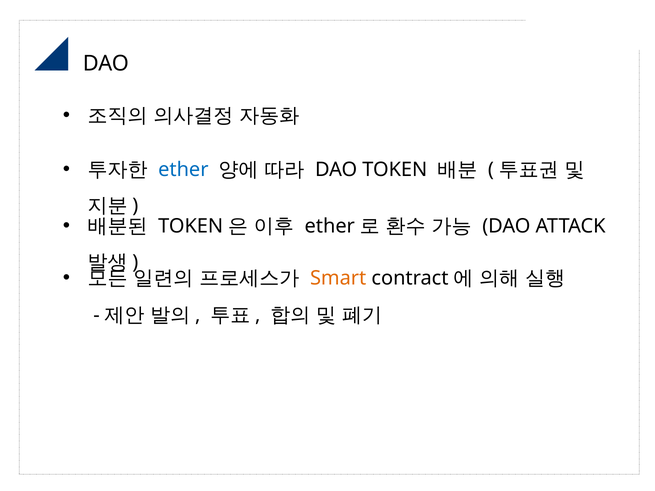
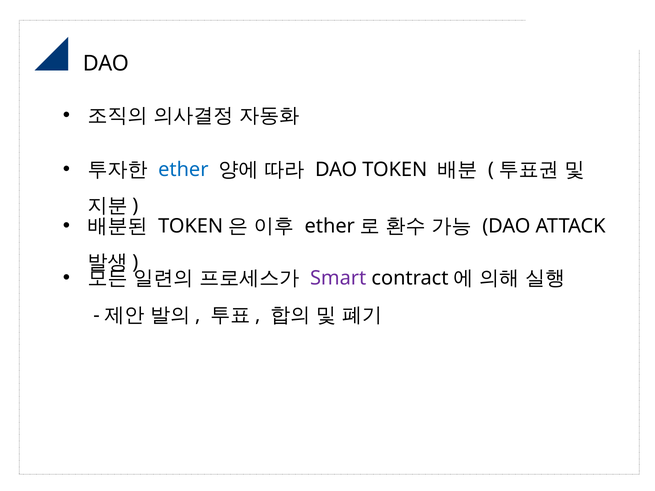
Smart colour: orange -> purple
